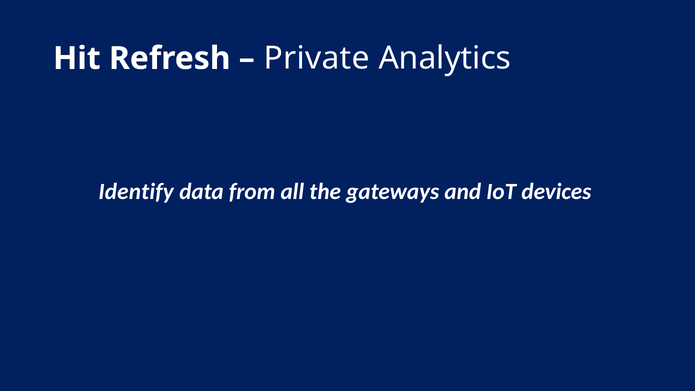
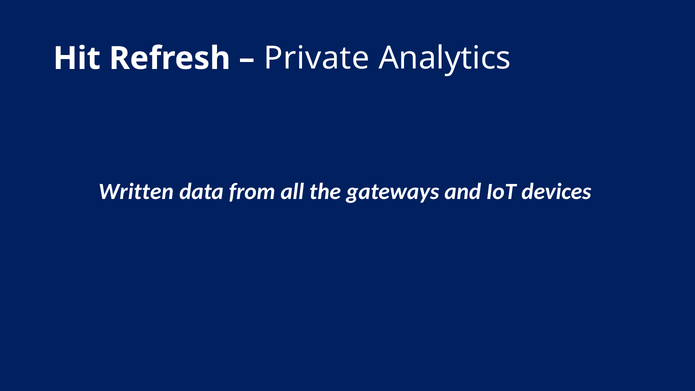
Identify: Identify -> Written
